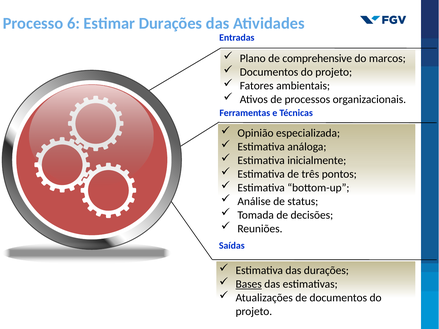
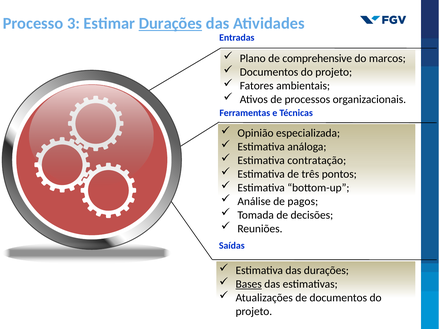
6: 6 -> 3
Durações at (170, 23) underline: none -> present
inicialmente: inicialmente -> contratação
status: status -> pagos
